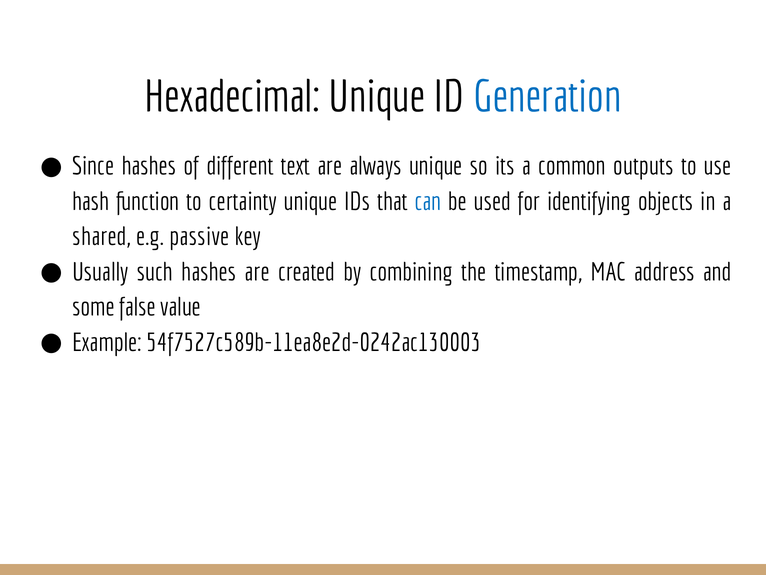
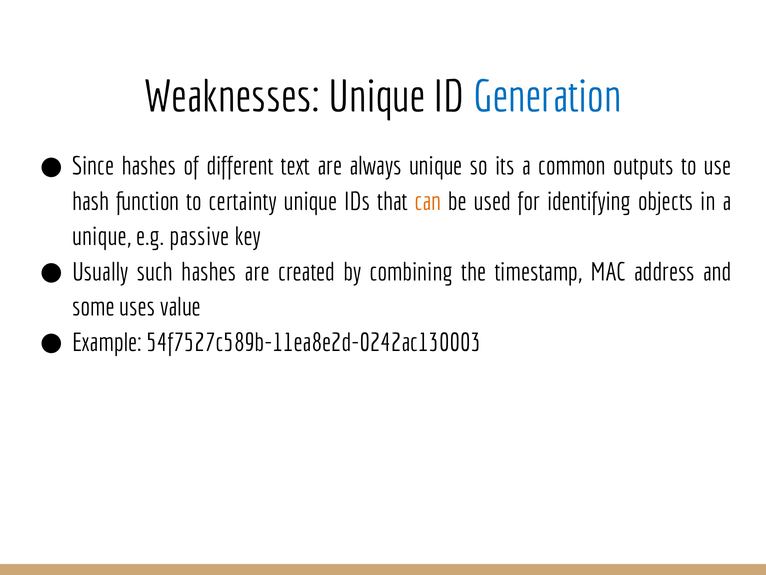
Hexadecimal: Hexadecimal -> Weaknesses
can colour: blue -> orange
shared at (102, 237): shared -> unique
false: false -> uses
